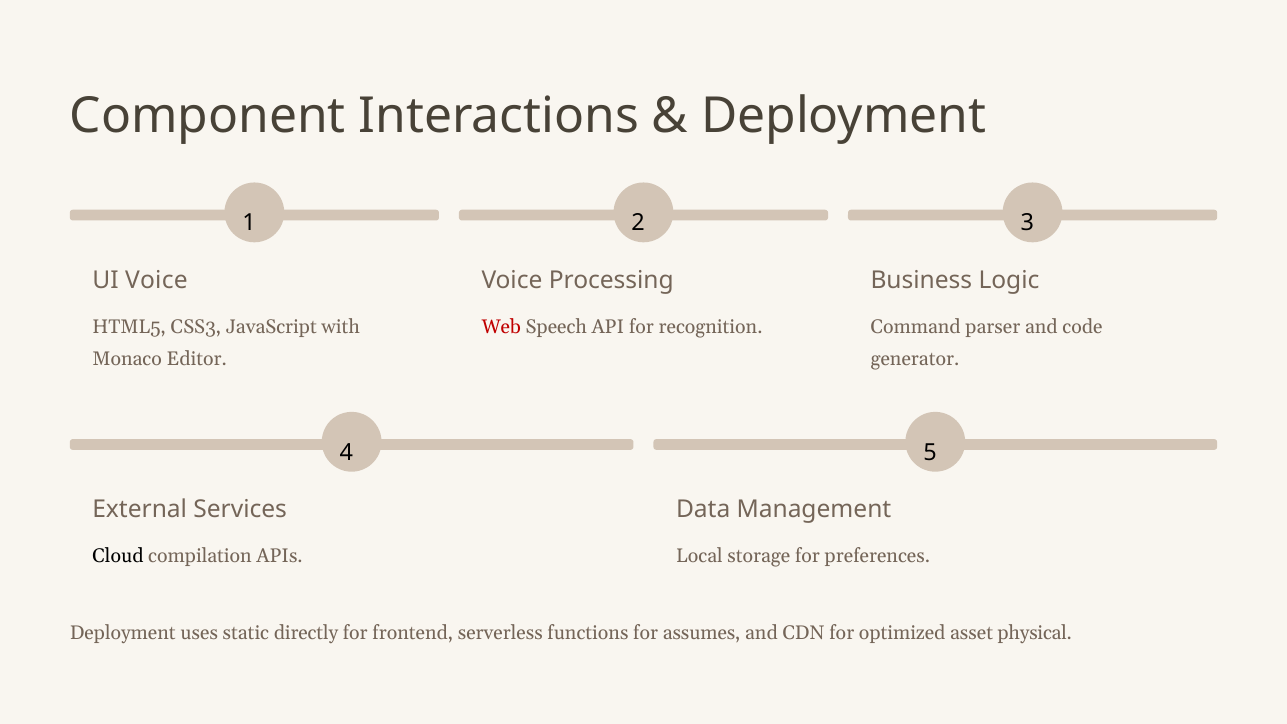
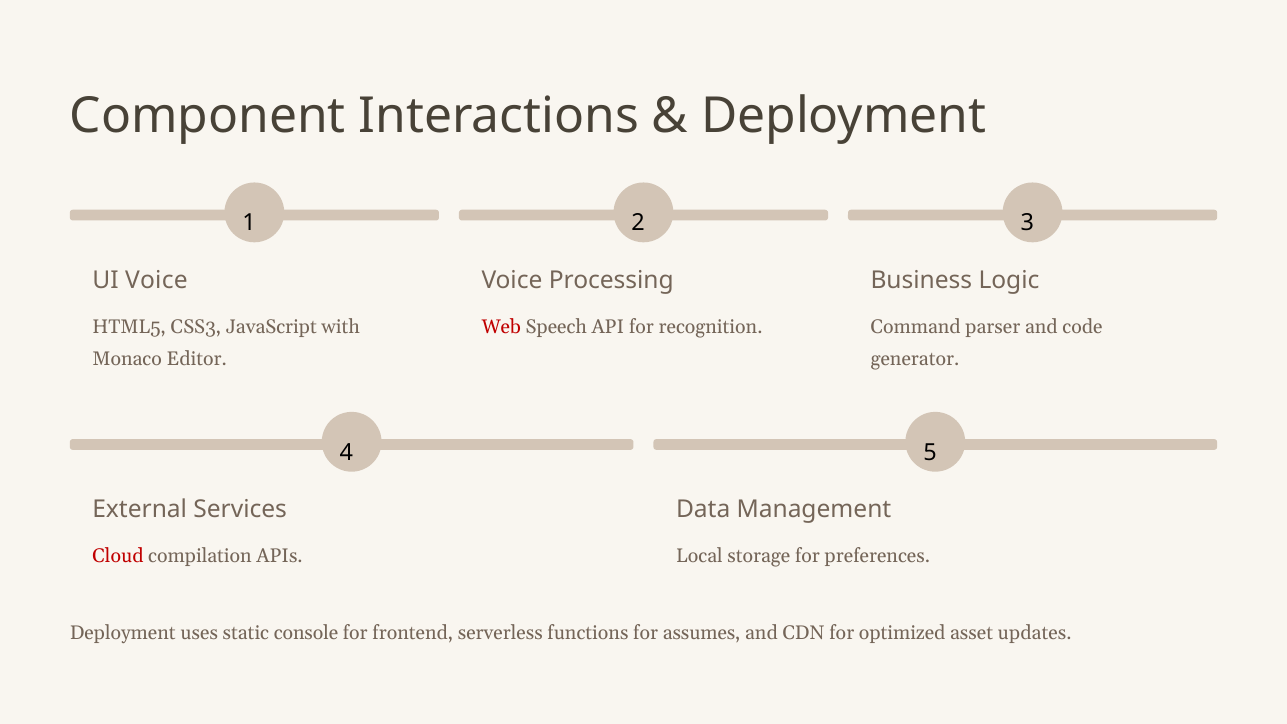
Cloud colour: black -> red
directly: directly -> console
physical: physical -> updates
